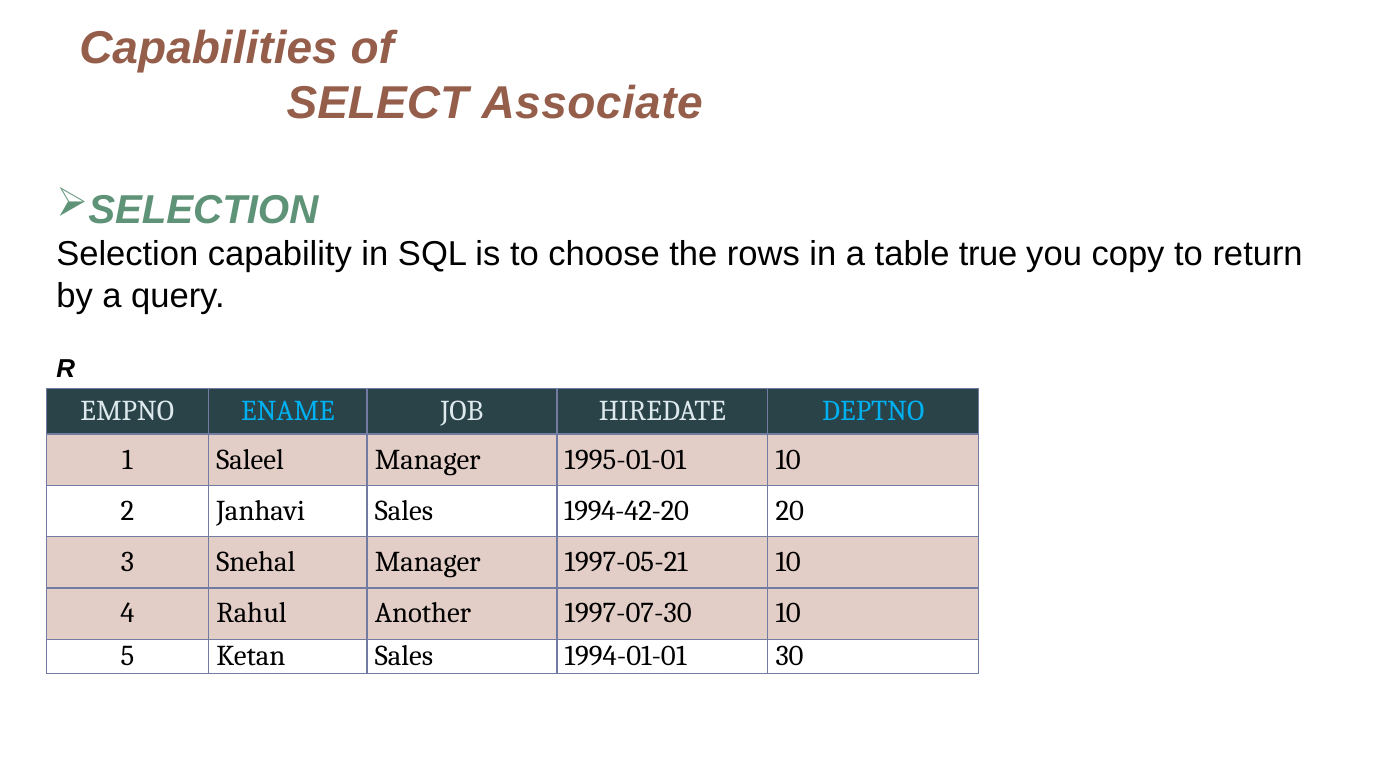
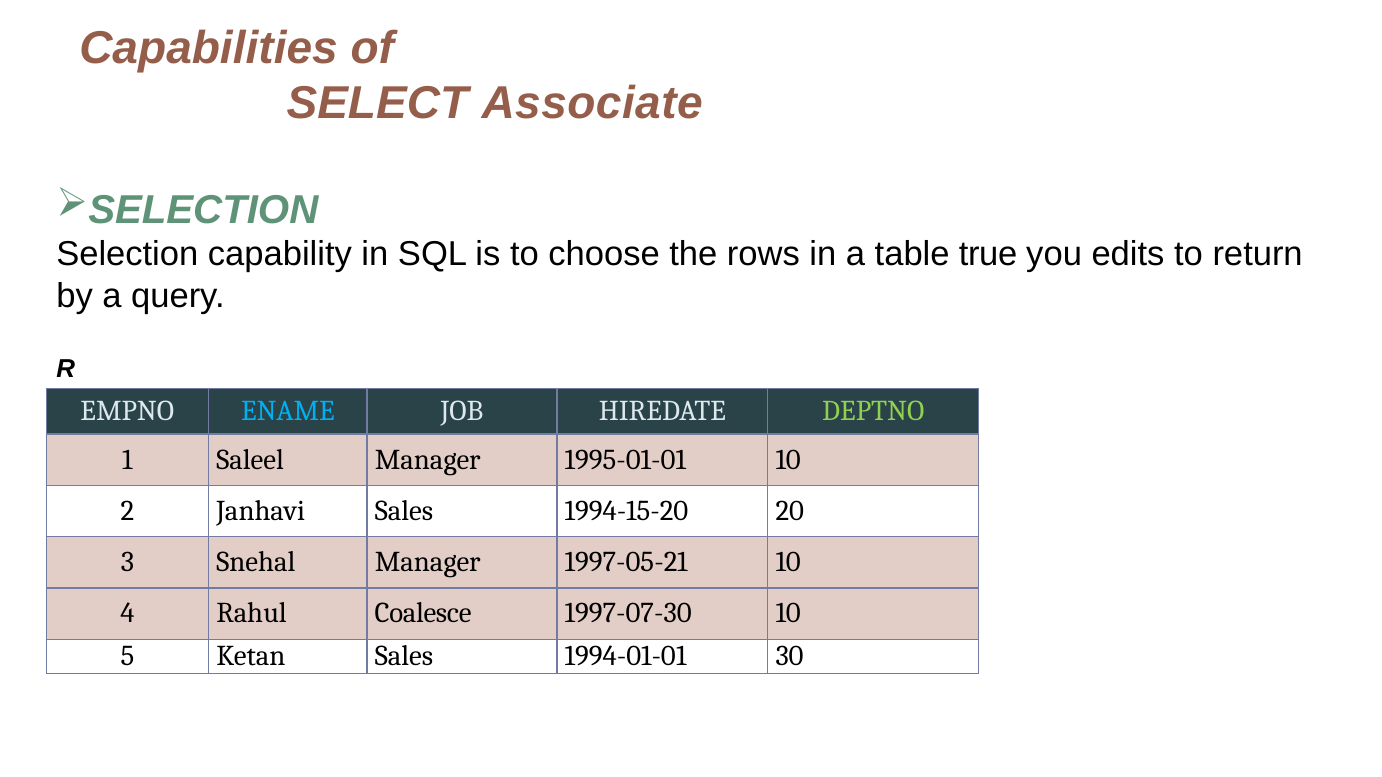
copy: copy -> edits
DEPTNO colour: light blue -> light green
1994-42-20: 1994-42-20 -> 1994-15-20
Another: Another -> Coalesce
